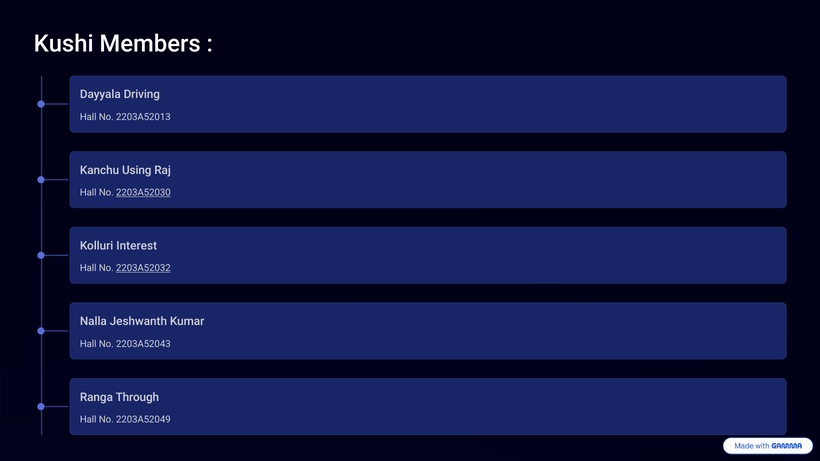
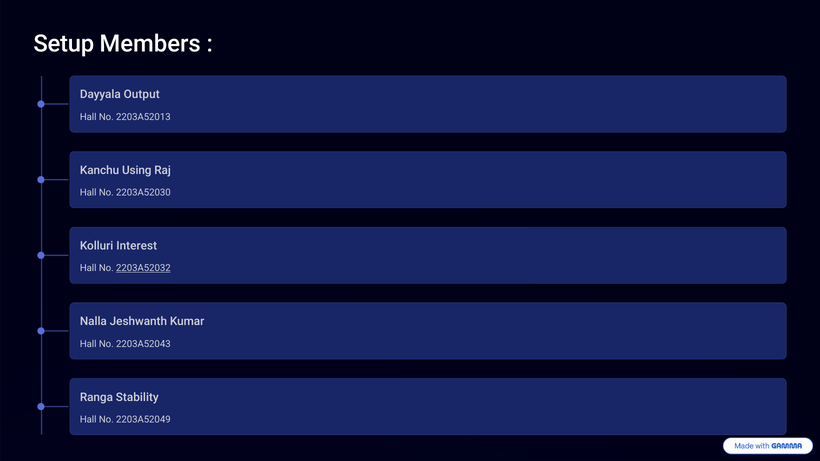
Kushi: Kushi -> Setup
Driving: Driving -> Output
2203A52030 underline: present -> none
Through: Through -> Stability
